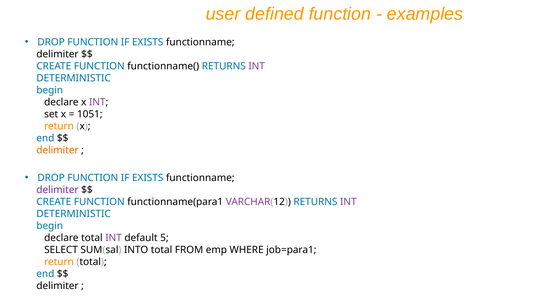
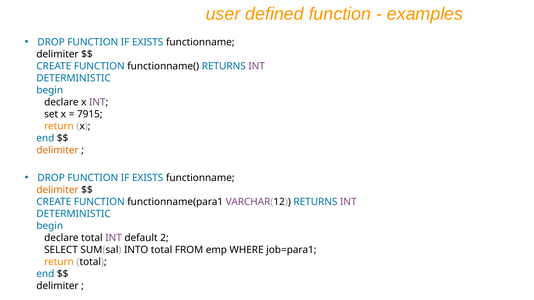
1051: 1051 -> 7915
delimiter at (57, 190) colour: purple -> orange
5: 5 -> 2
